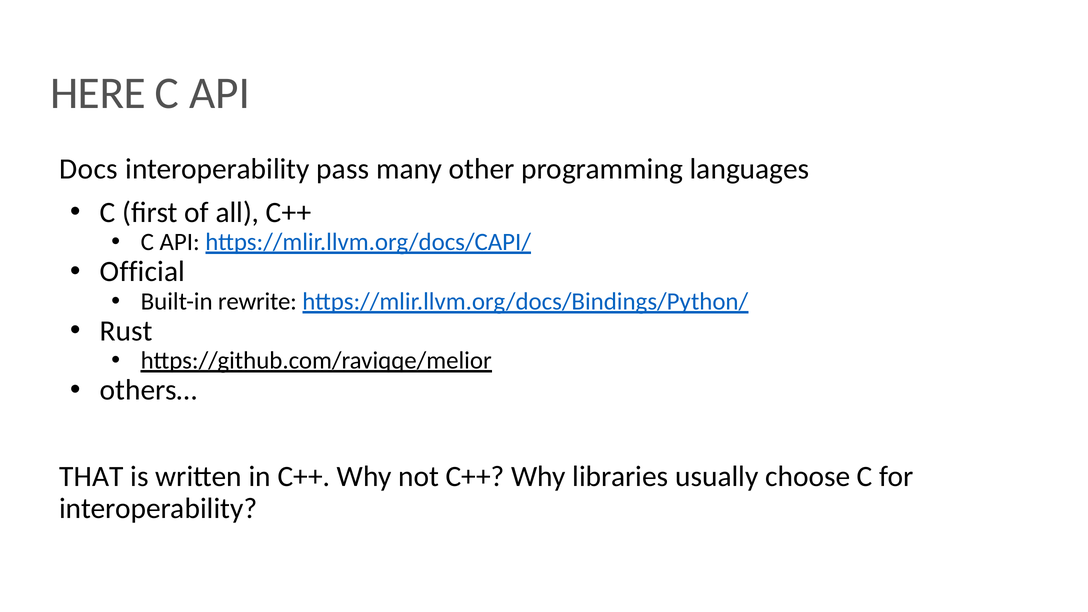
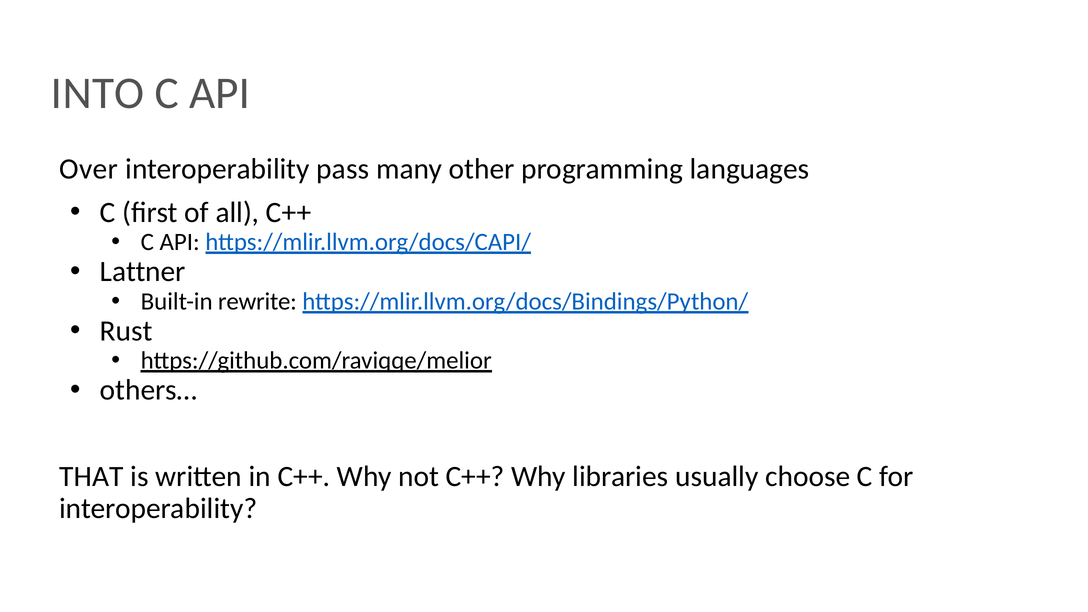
HERE: HERE -> INTO
Docs: Docs -> Over
Official: Official -> Lattner
